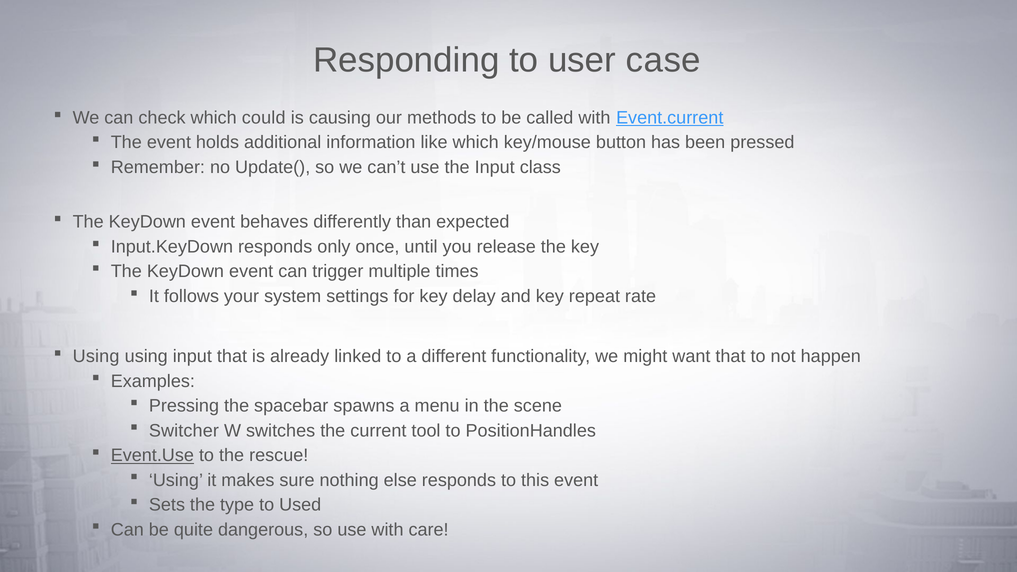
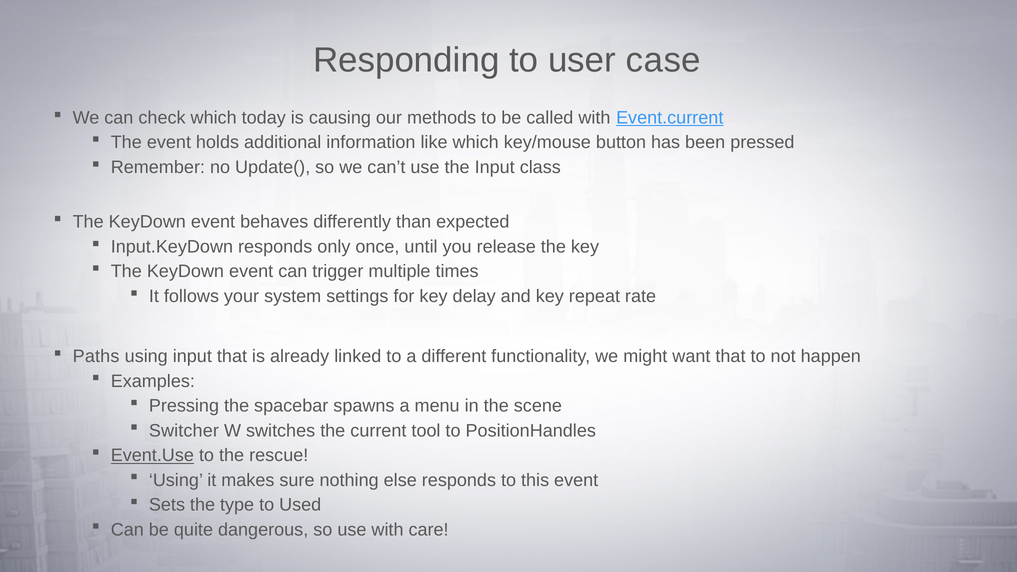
could: could -> today
Using at (96, 356): Using -> Paths
